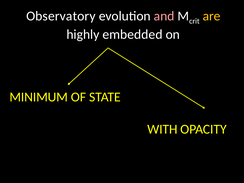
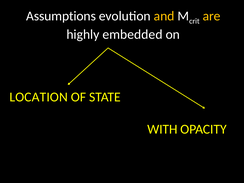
Observatory: Observatory -> Assumptions
and colour: pink -> yellow
MINIMUM: MINIMUM -> LOCATION
